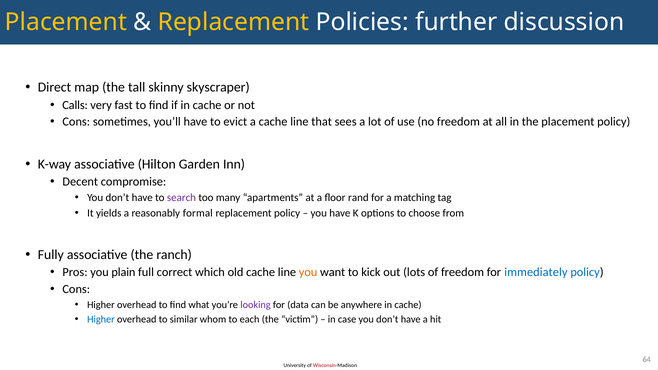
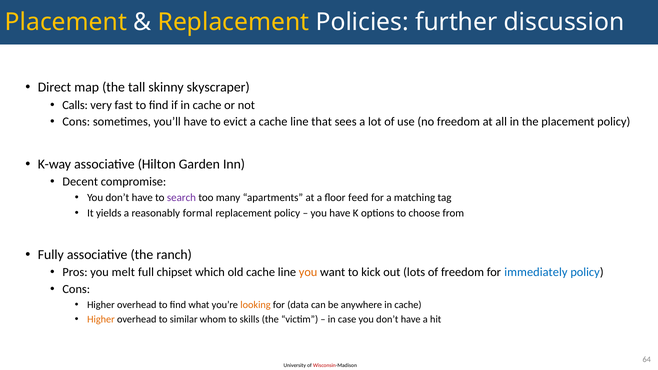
rand: rand -> feed
plain: plain -> melt
correct: correct -> chipset
looking colour: purple -> orange
Higher at (101, 319) colour: blue -> orange
each: each -> skills
